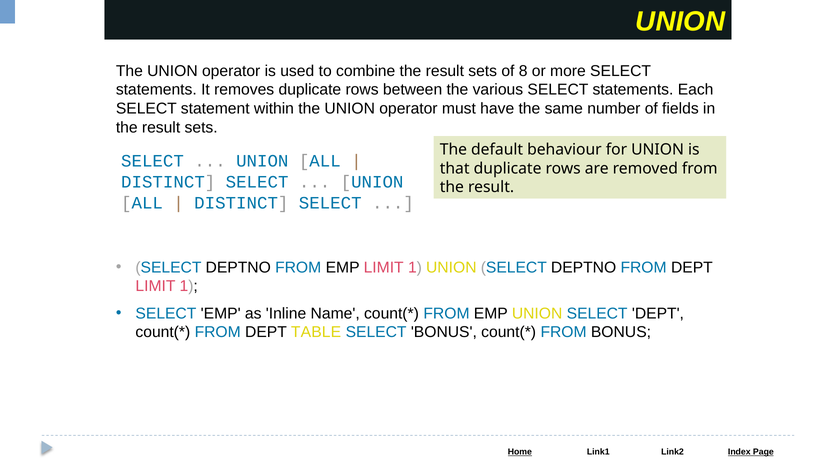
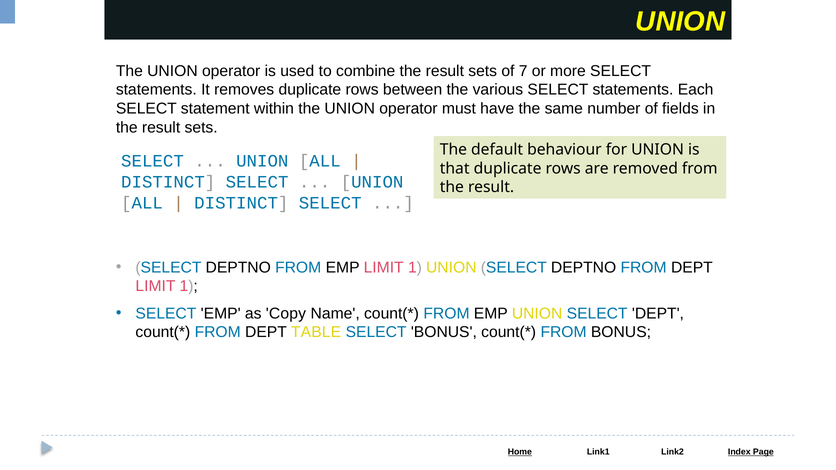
8: 8 -> 7
Inline: Inline -> Copy
